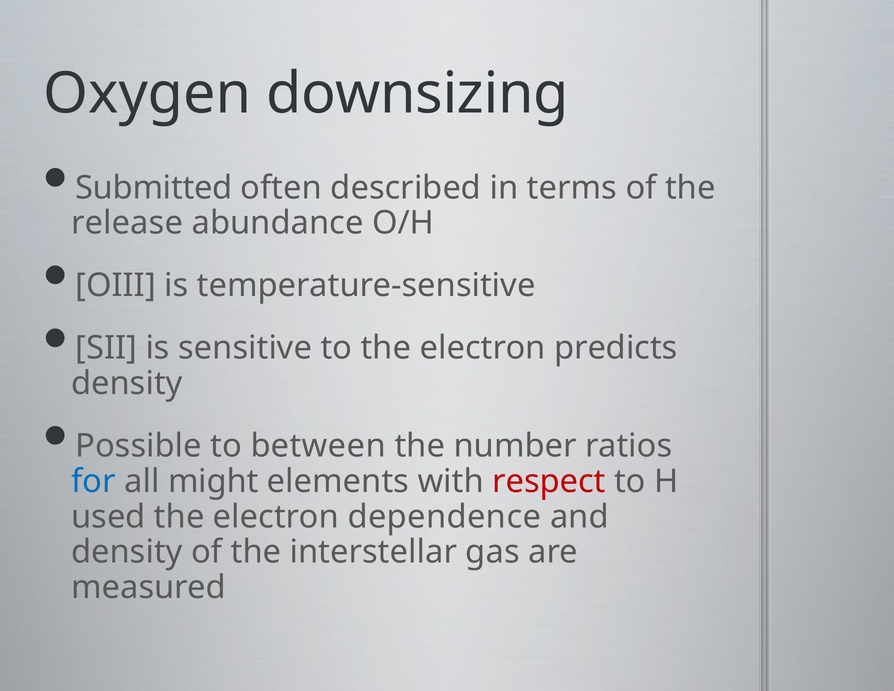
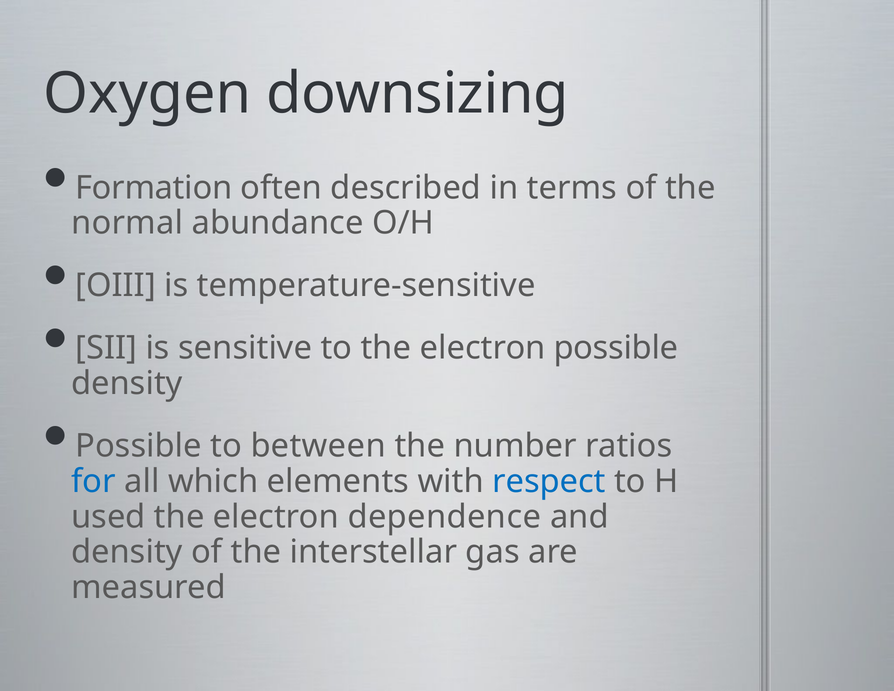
Submitted: Submitted -> Formation
release: release -> normal
electron predicts: predicts -> possible
might: might -> which
respect colour: red -> blue
